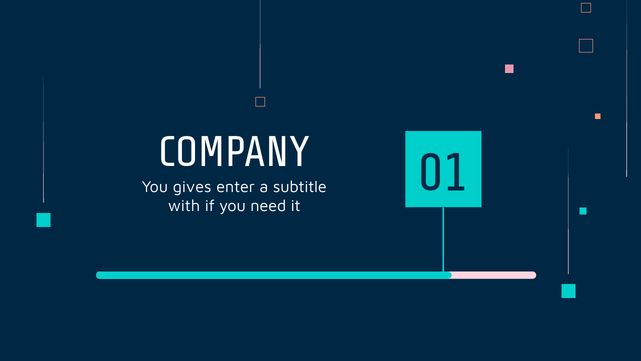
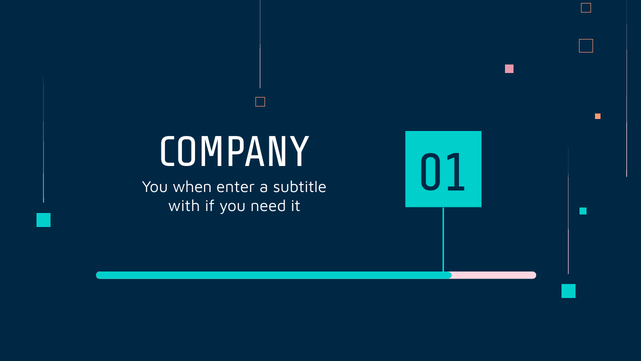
gives: gives -> when
